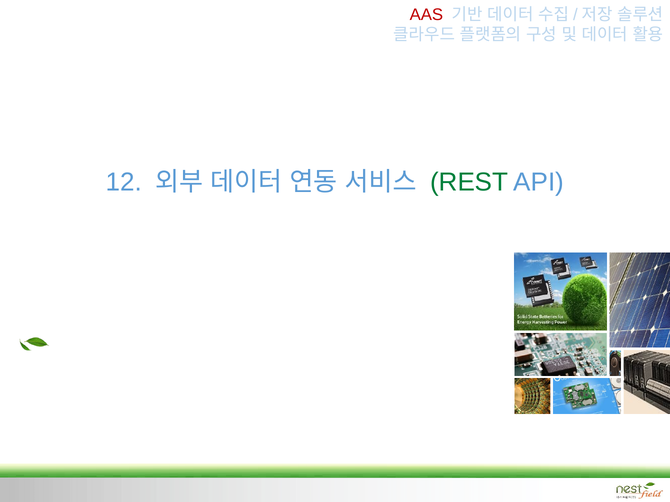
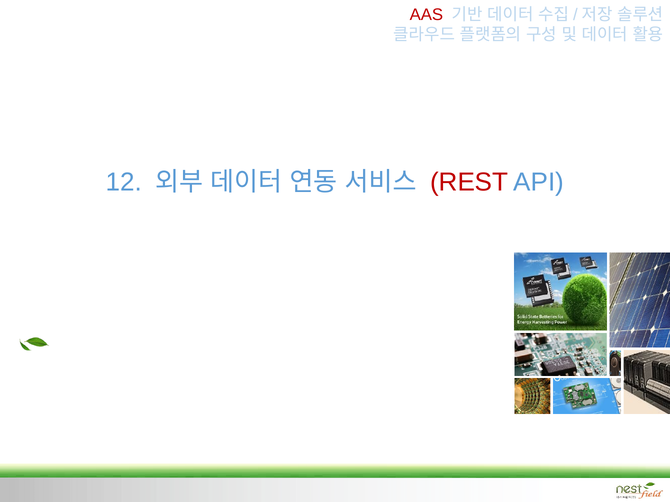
REST colour: green -> red
